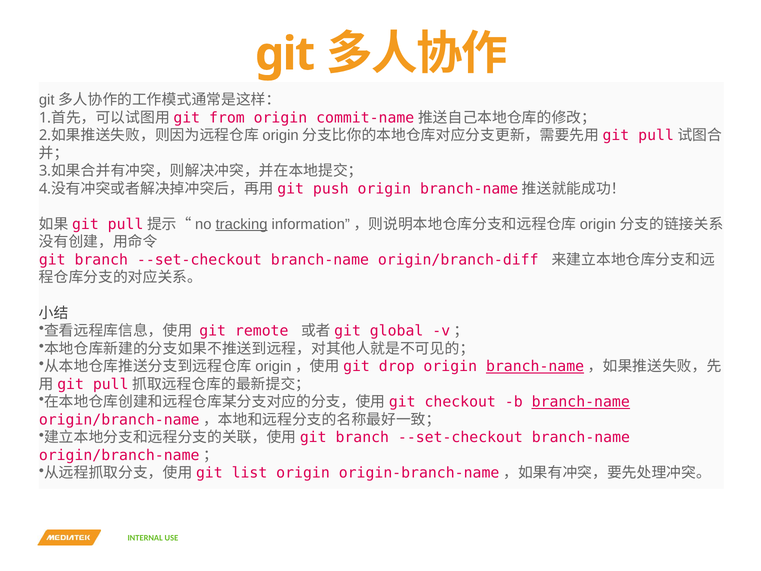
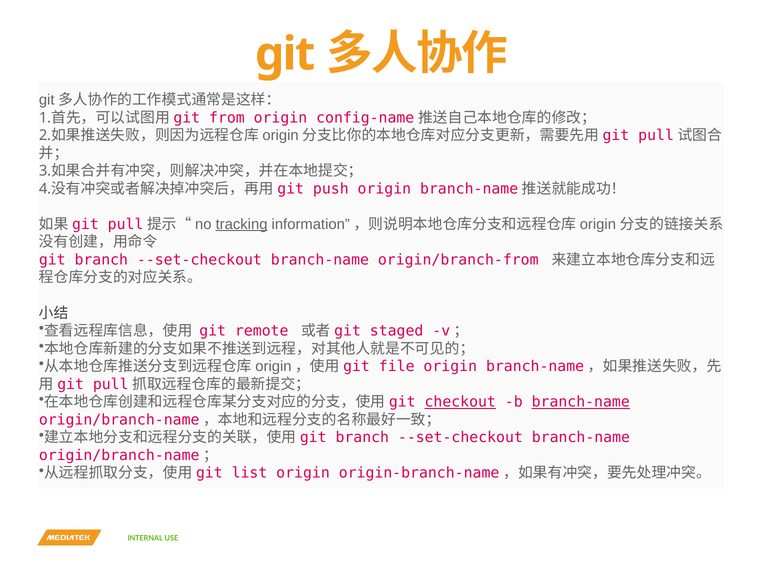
commit-name: commit-name -> config-name
origin/branch-diff: origin/branch-diff -> origin/branch-from
global: global -> staged
drop: drop -> file
branch-name at (535, 366) underline: present -> none
checkout underline: none -> present
